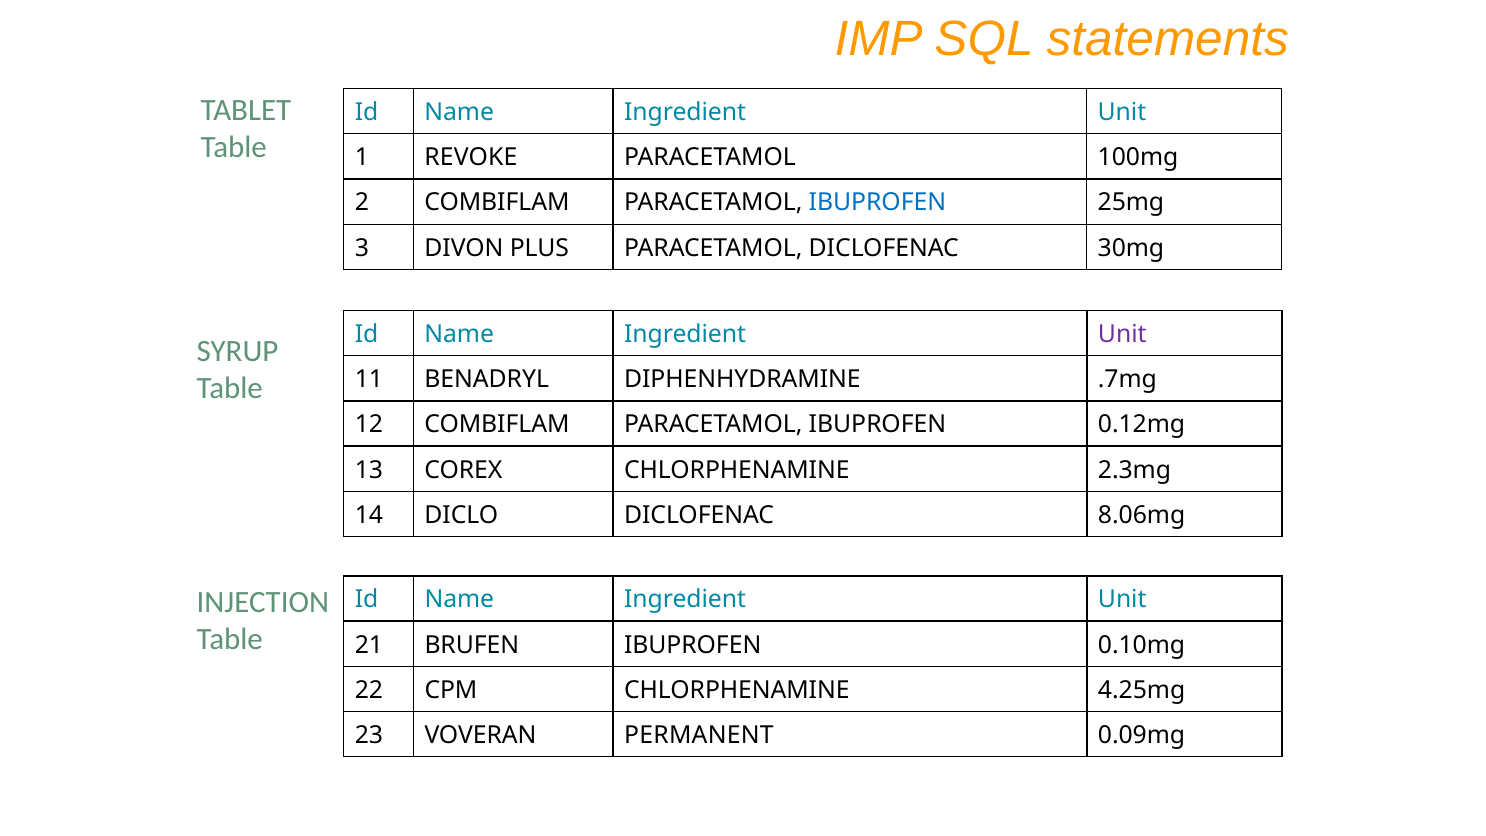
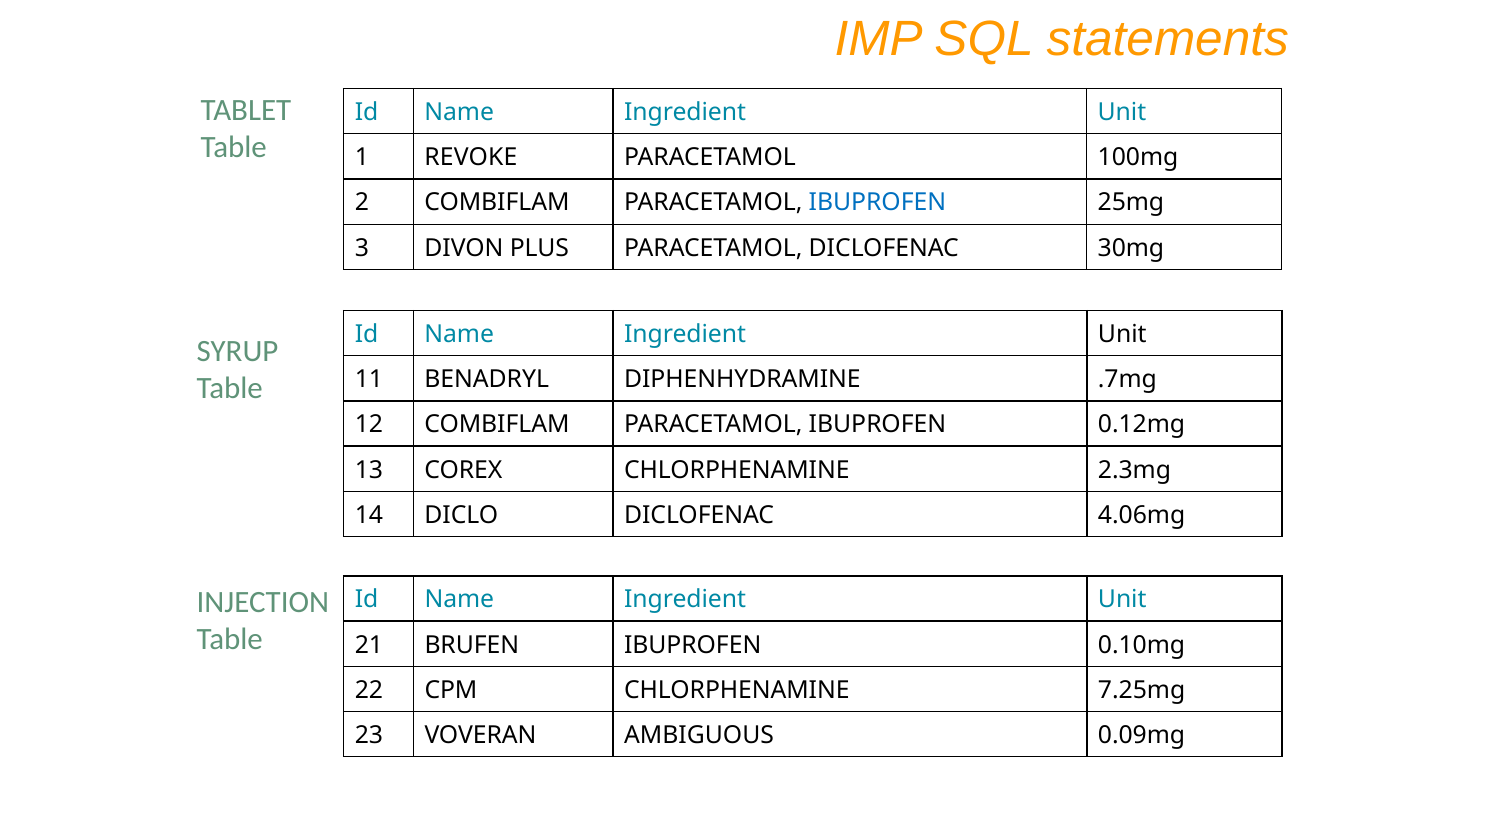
Unit at (1122, 334) colour: purple -> black
8.06mg: 8.06mg -> 4.06mg
4.25mg: 4.25mg -> 7.25mg
PERMANENT: PERMANENT -> AMBIGUOUS
